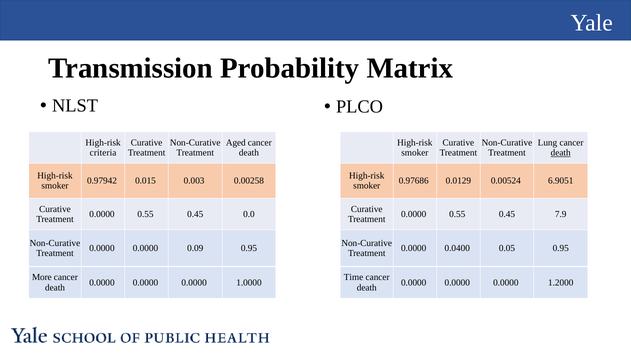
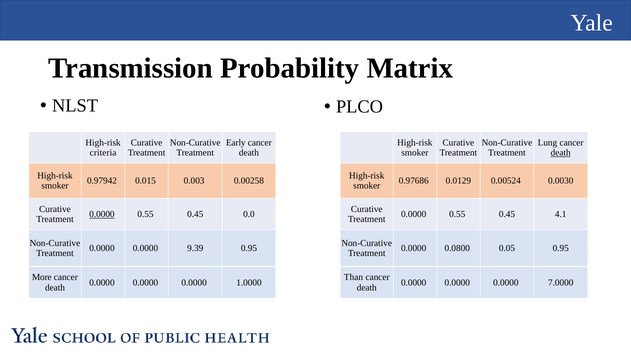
Aged: Aged -> Early
6.9051: 6.9051 -> 0.0030
0.0000 at (102, 214) underline: none -> present
7.9: 7.9 -> 4.1
0.09: 0.09 -> 9.39
0.0400: 0.0400 -> 0.0800
Time: Time -> Than
1.2000: 1.2000 -> 7.0000
